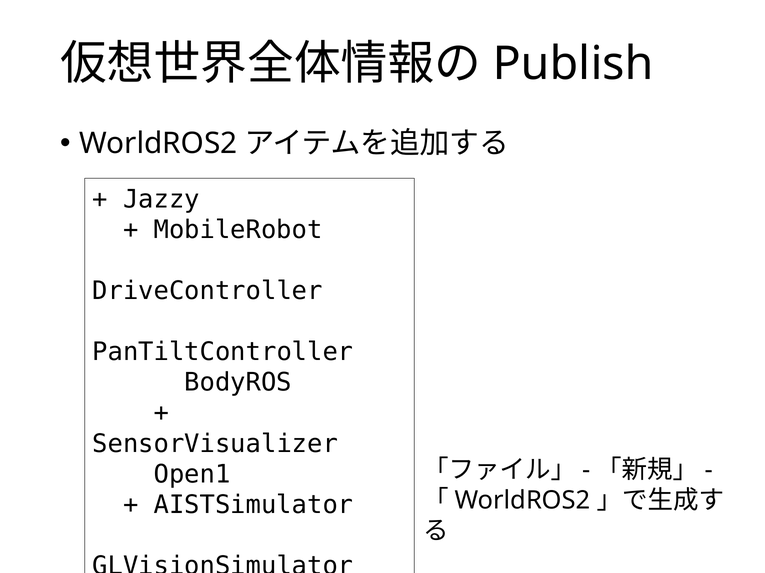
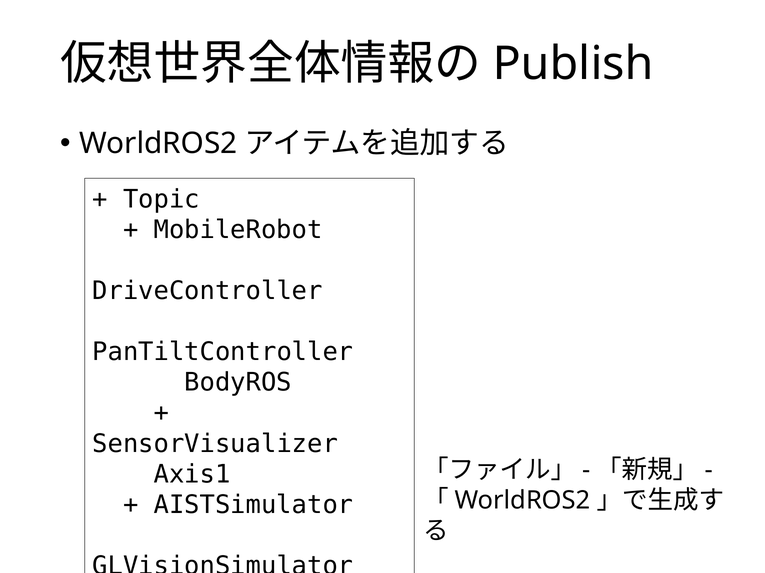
Jazzy: Jazzy -> Topic
Open1: Open1 -> Axis1
